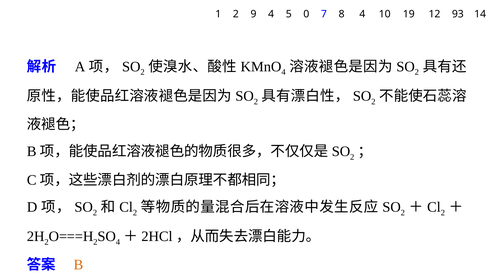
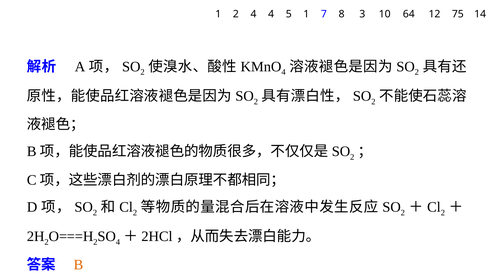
2 9: 9 -> 4
5 0: 0 -> 1
8 4: 4 -> 3
19: 19 -> 64
93: 93 -> 75
